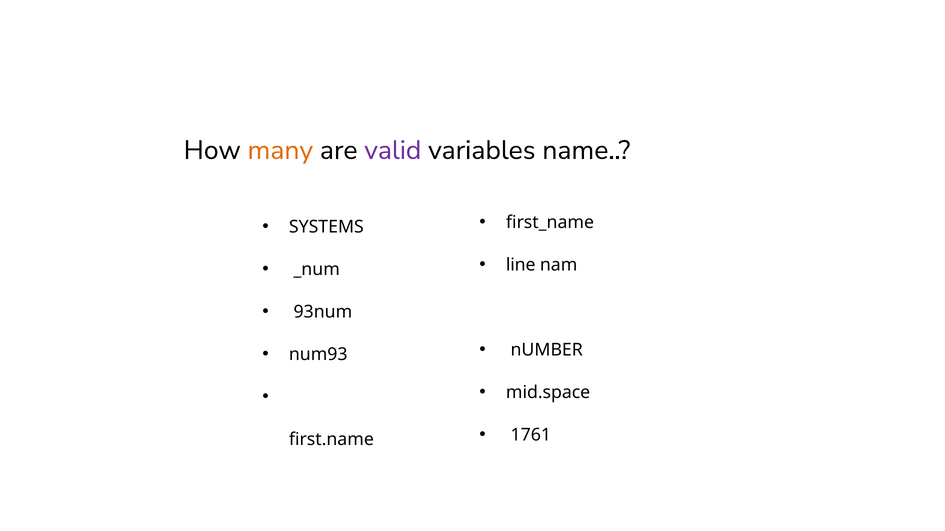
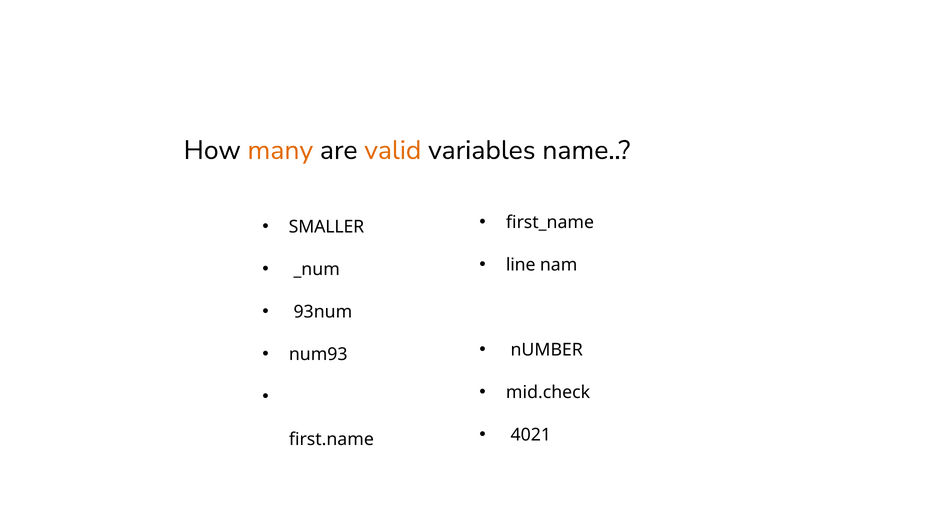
valid colour: purple -> orange
SYSTEMS: SYSTEMS -> SMALLER
mid.space: mid.space -> mid.check
1761: 1761 -> 4021
